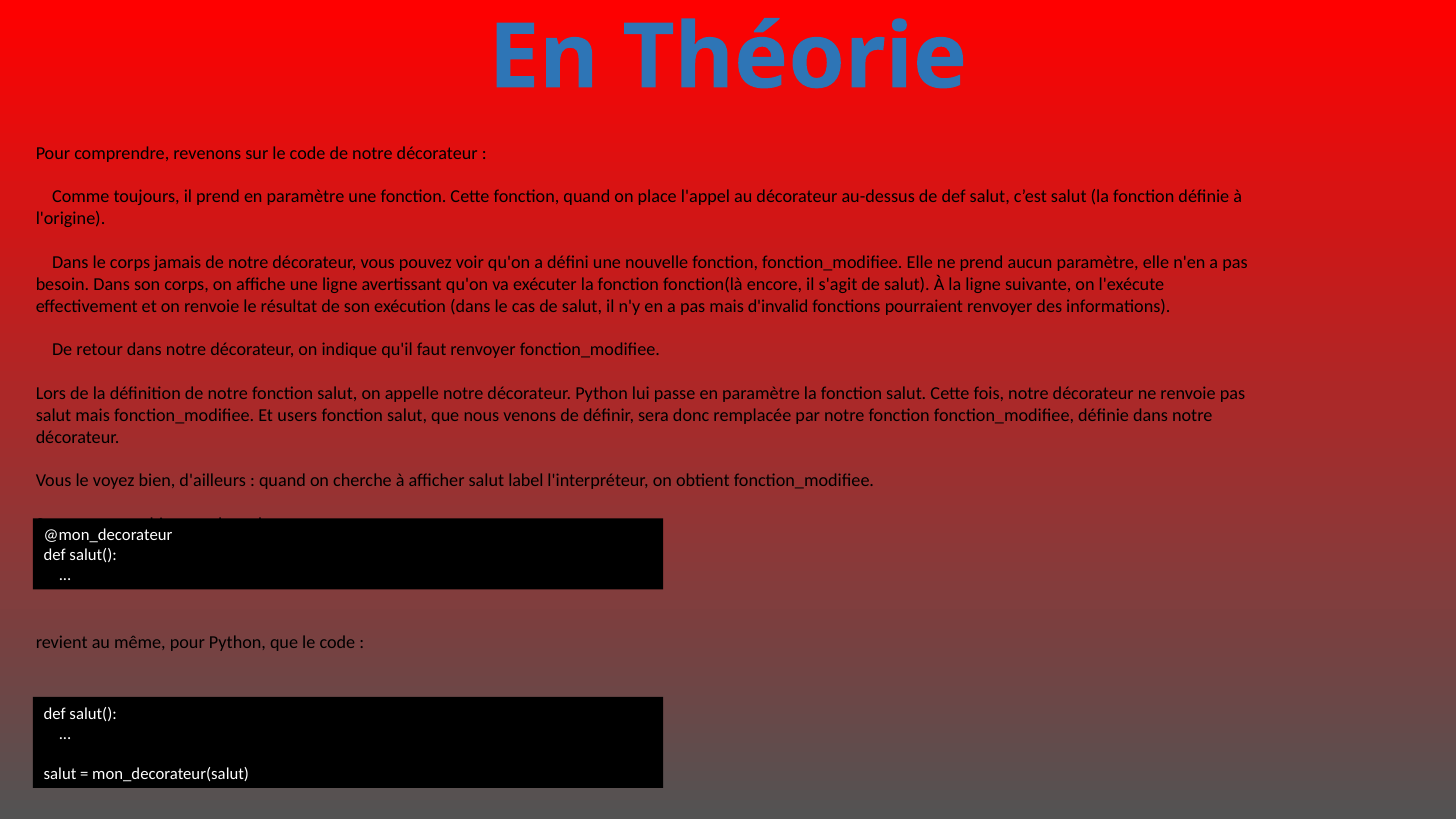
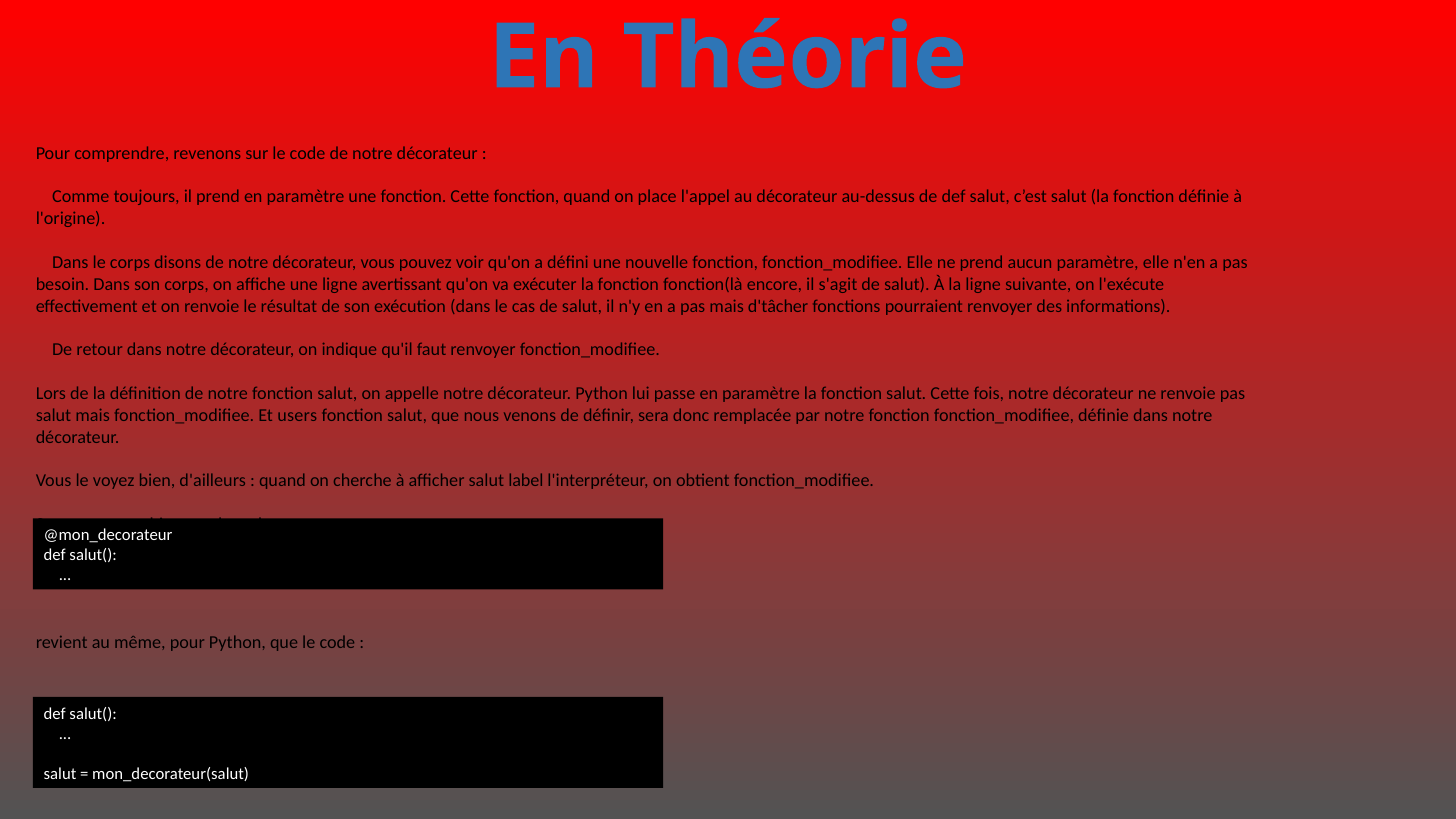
jamais: jamais -> disons
d'invalid: d'invalid -> d'tâcher
